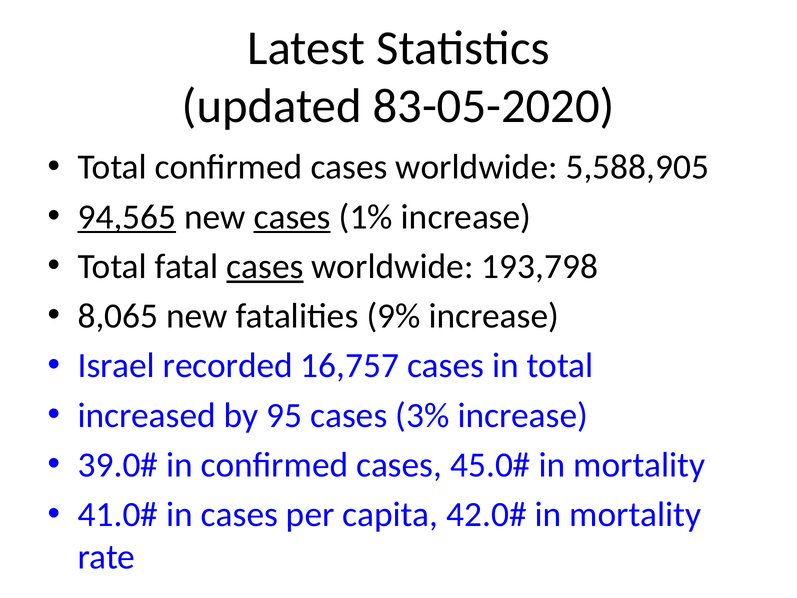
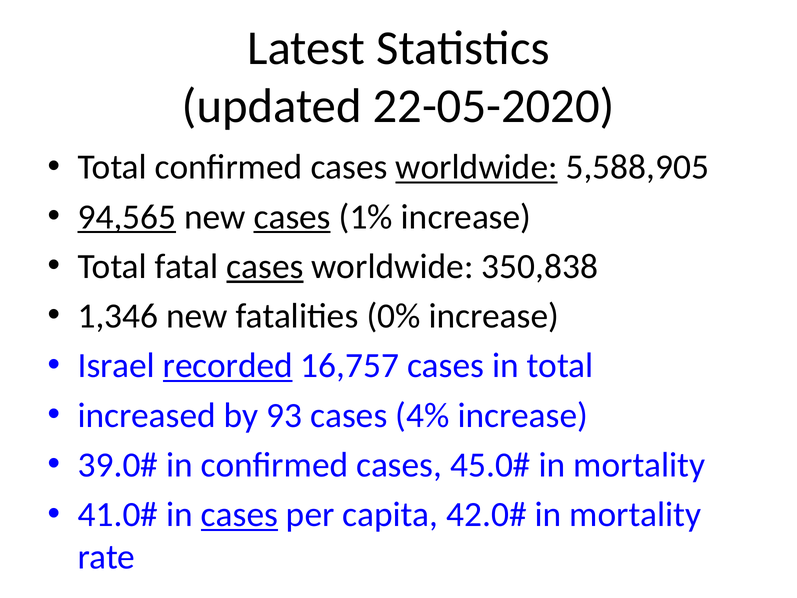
83-05-2020: 83-05-2020 -> 22-05-2020
worldwide at (477, 167) underline: none -> present
193,798: 193,798 -> 350,838
8,065: 8,065 -> 1,346
9%: 9% -> 0%
recorded underline: none -> present
95: 95 -> 93
3%: 3% -> 4%
cases at (239, 514) underline: none -> present
